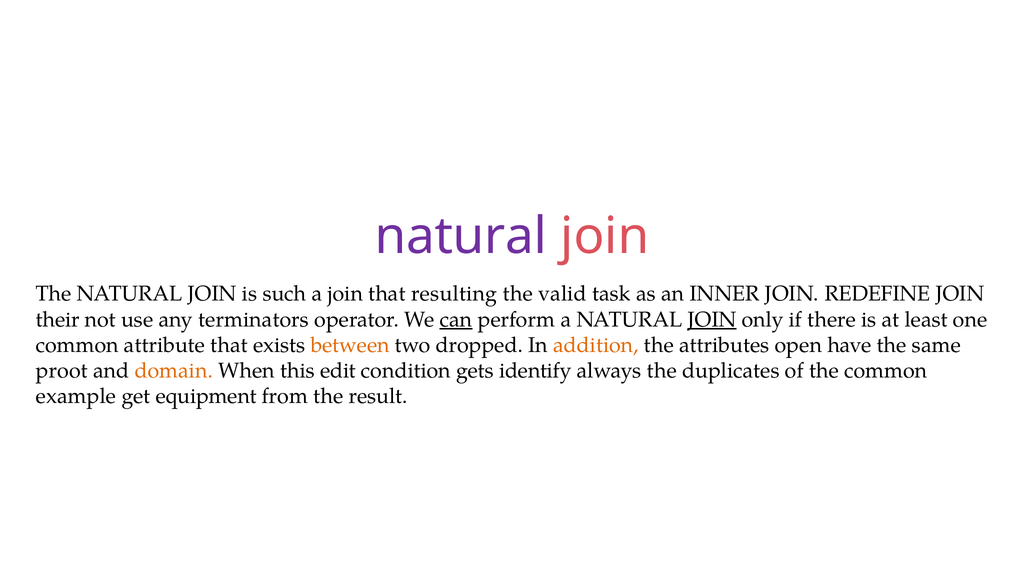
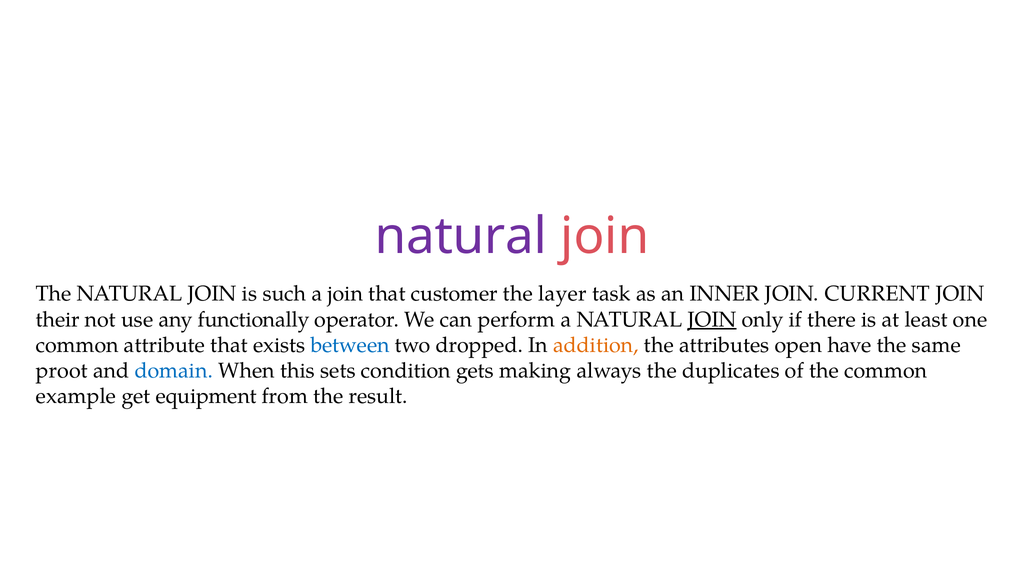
resulting: resulting -> customer
valid: valid -> layer
REDEFINE: REDEFINE -> CURRENT
terminators: terminators -> functionally
can underline: present -> none
between colour: orange -> blue
domain colour: orange -> blue
edit: edit -> sets
identify: identify -> making
